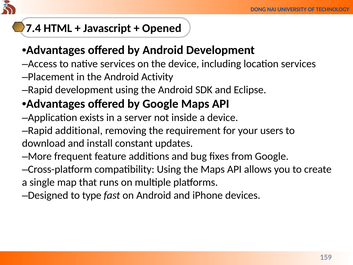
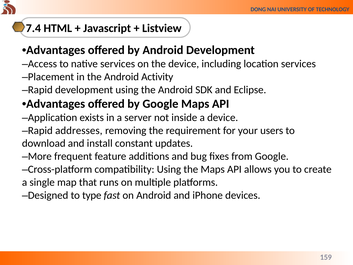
Opened: Opened -> Listview
additional: additional -> addresses
